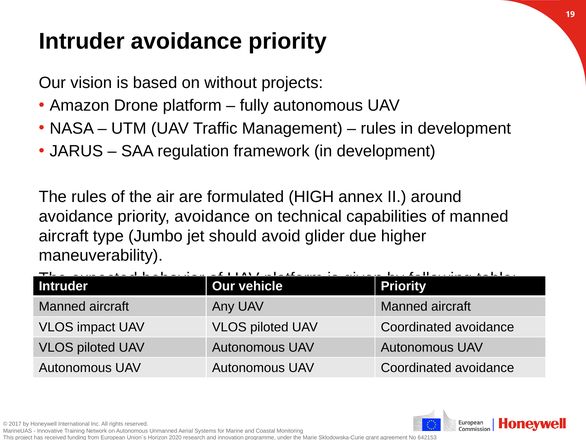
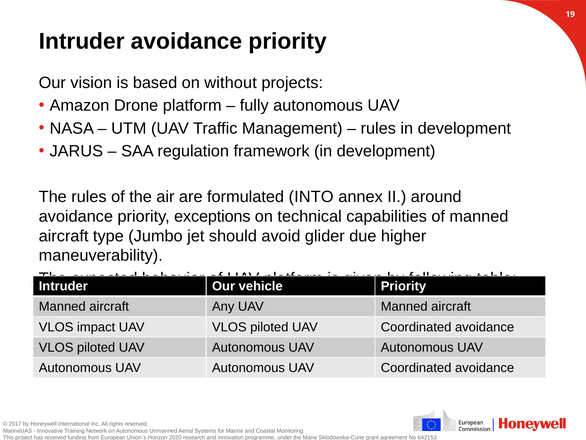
HIGH: HIGH -> INTO
priority avoidance: avoidance -> exceptions
